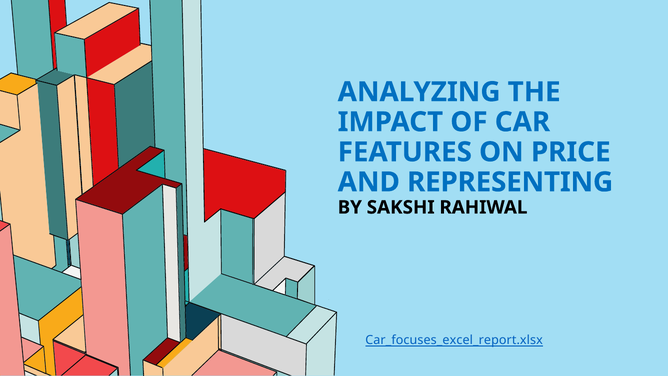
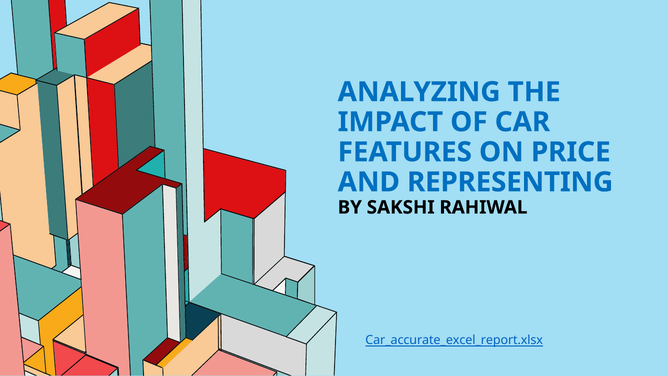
Car_focuses_excel_report.xlsx: Car_focuses_excel_report.xlsx -> Car_accurate_excel_report.xlsx
